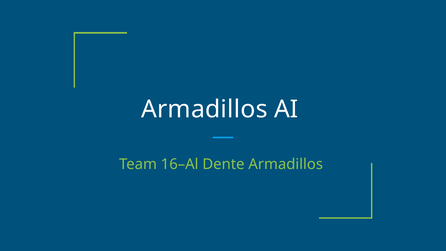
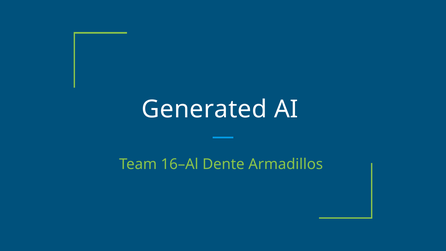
Armadillos at (204, 109): Armadillos -> Generated
